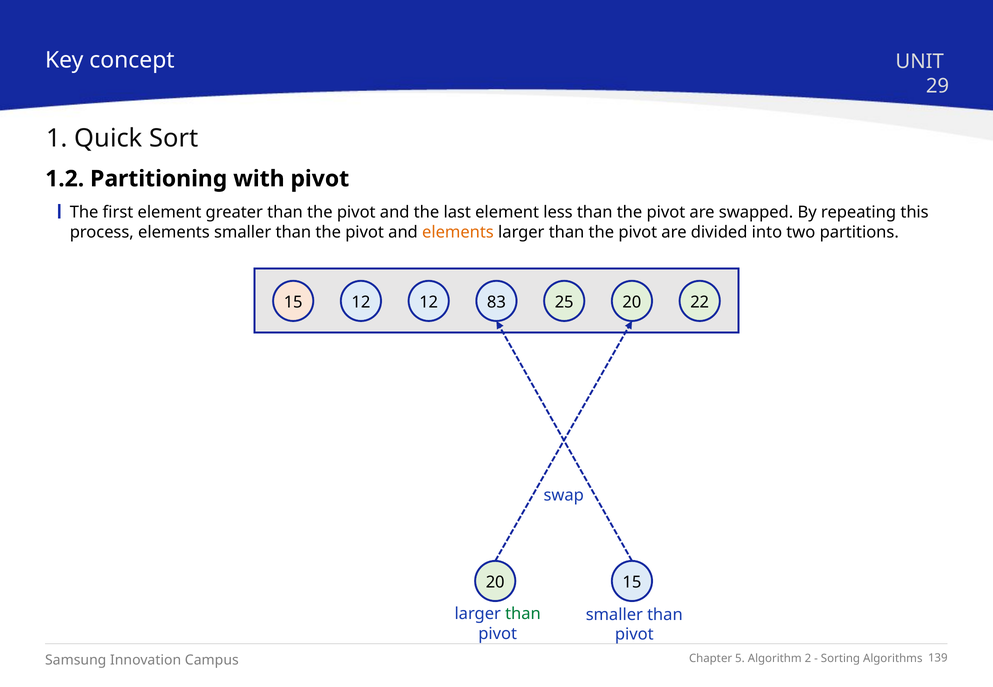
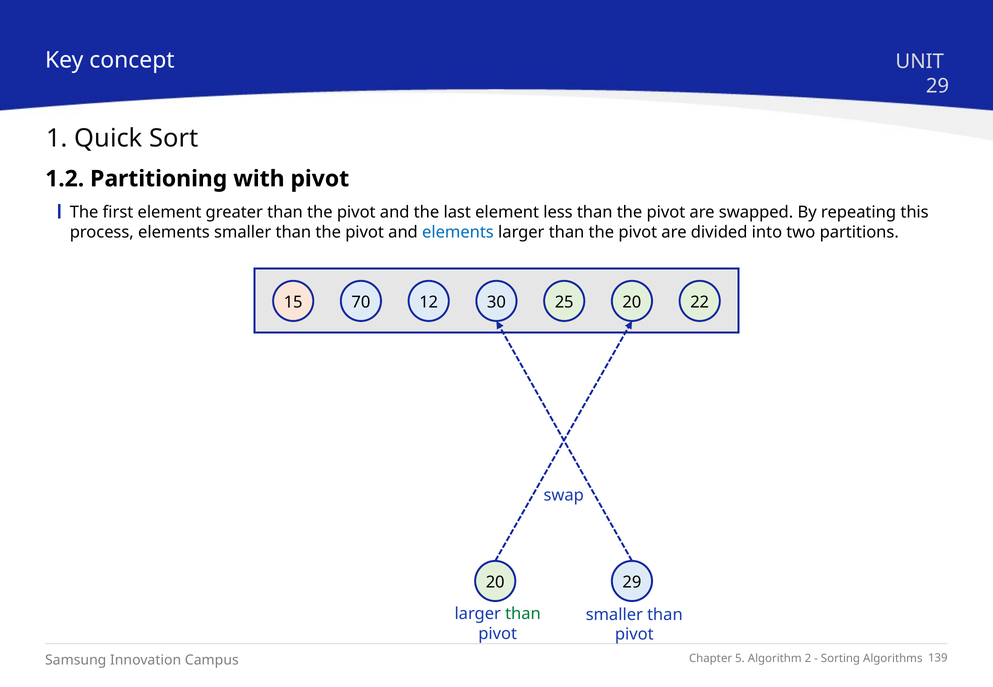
elements at (458, 232) colour: orange -> blue
15 12: 12 -> 70
83: 83 -> 30
20 15: 15 -> 29
